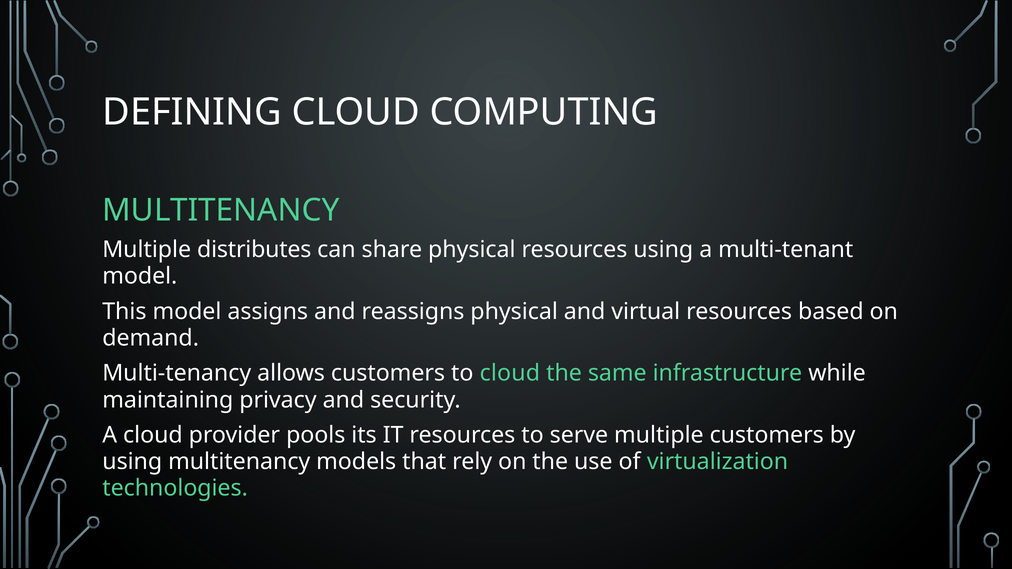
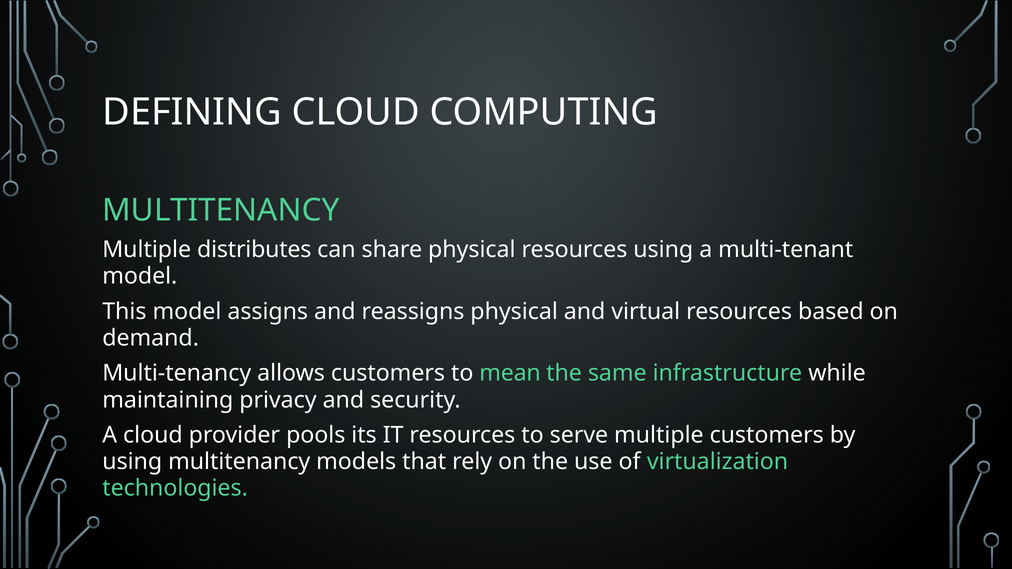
to cloud: cloud -> mean
